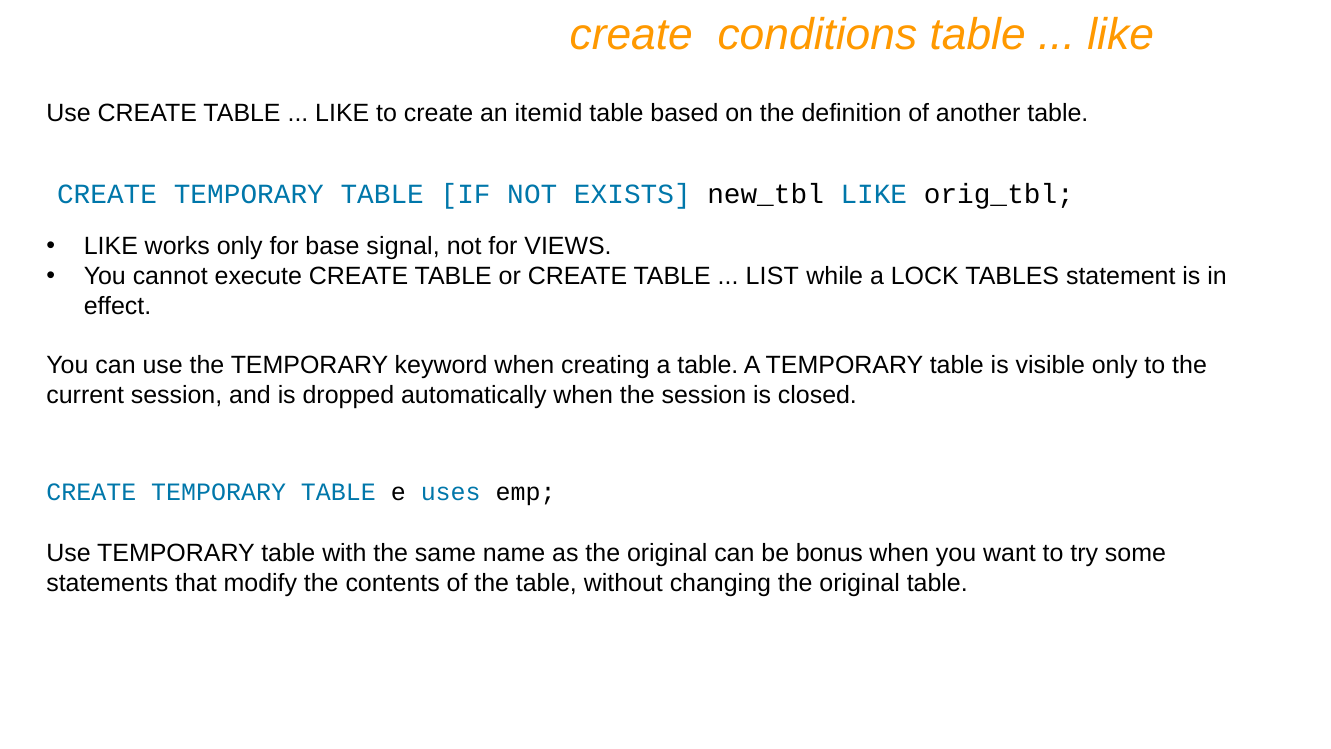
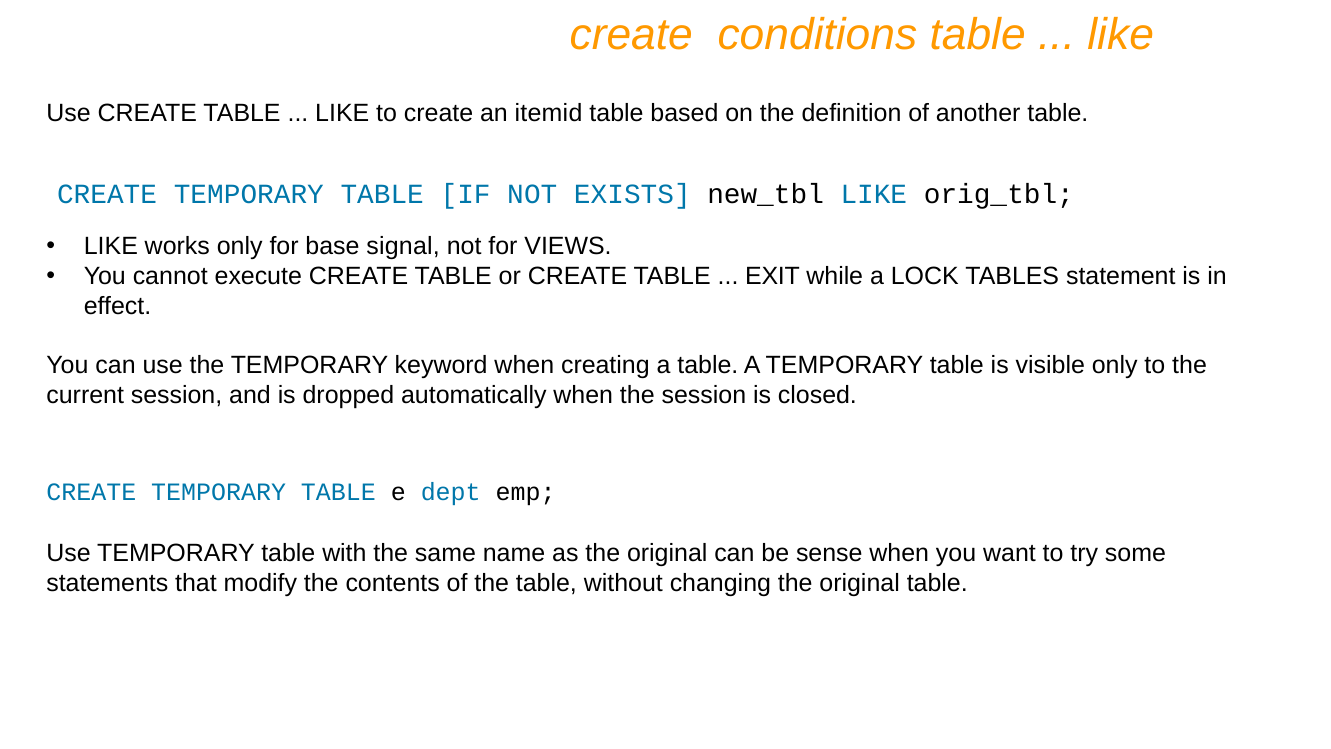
LIST: LIST -> EXIT
uses: uses -> dept
bonus: bonus -> sense
